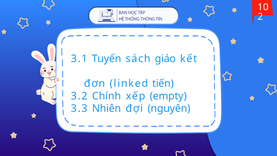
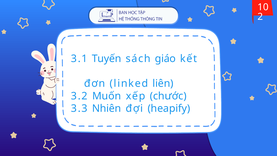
tiến: tiến -> liên
Chính: Chính -> Muốn
empty: empty -> chước
nguyên: nguyên -> heapify
